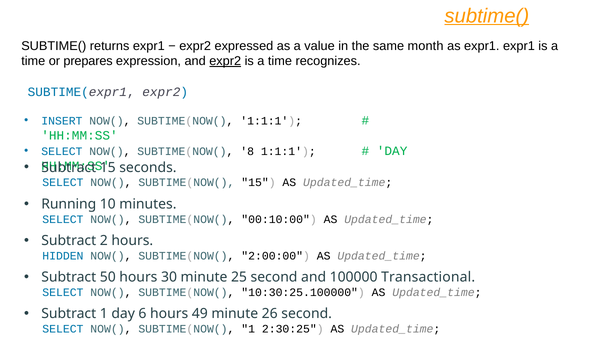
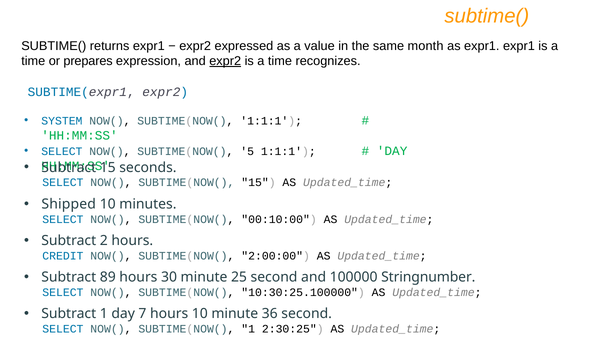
subtime( at (487, 16) underline: present -> none
INSERT: INSERT -> SYSTEM
8: 8 -> 5
Running: Running -> Shipped
HIDDEN: HIDDEN -> CREDIT
50: 50 -> 89
Transactional: Transactional -> Stringnumber
6: 6 -> 7
hours 49: 49 -> 10
26: 26 -> 36
